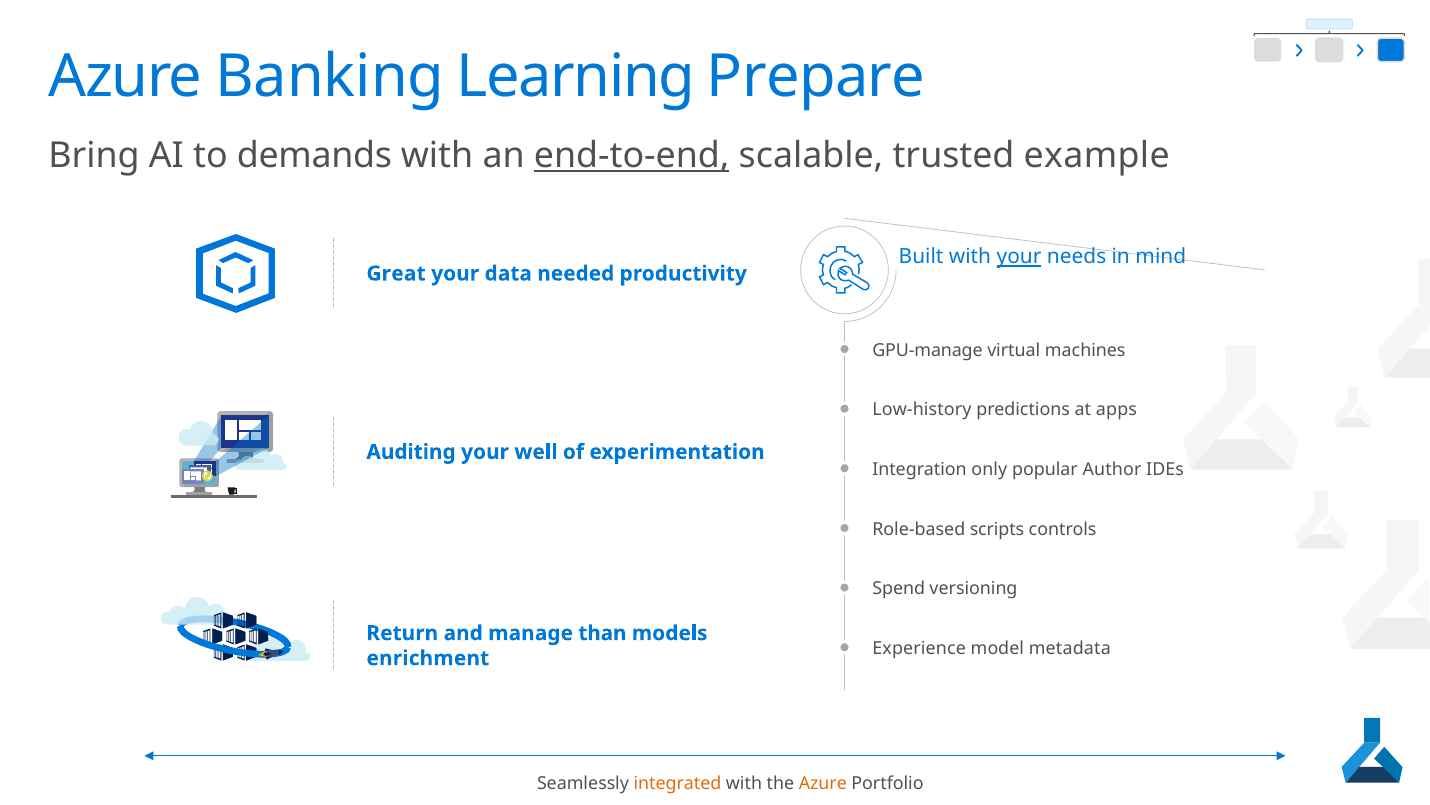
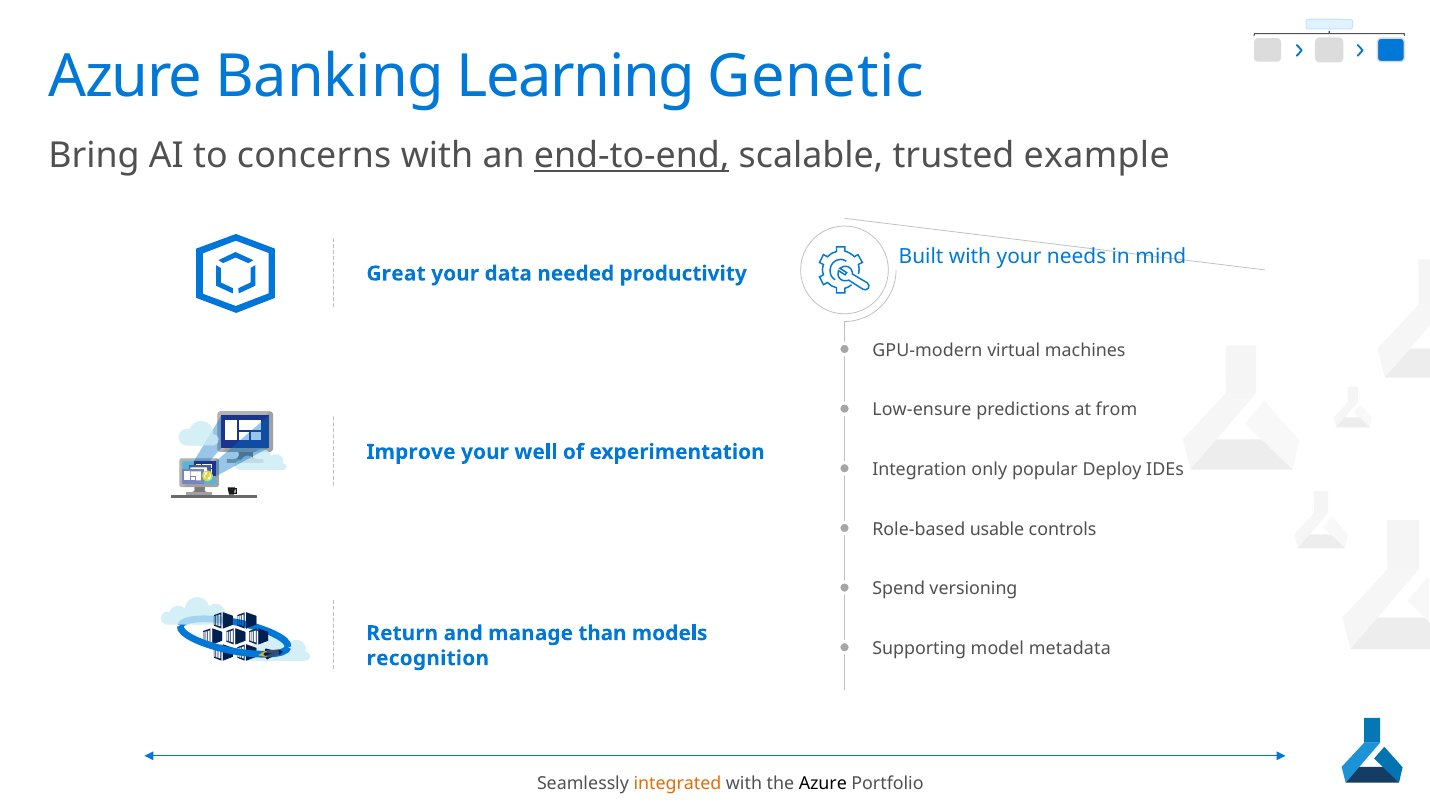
Prepare: Prepare -> Genetic
demands: demands -> concerns
your at (1019, 257) underline: present -> none
GPU-manage: GPU-manage -> GPU-modern
Low-history: Low-history -> Low-ensure
apps: apps -> from
Auditing: Auditing -> Improve
Author: Author -> Deploy
scripts: scripts -> usable
Experience: Experience -> Supporting
enrichment: enrichment -> recognition
Azure at (823, 783) colour: orange -> black
